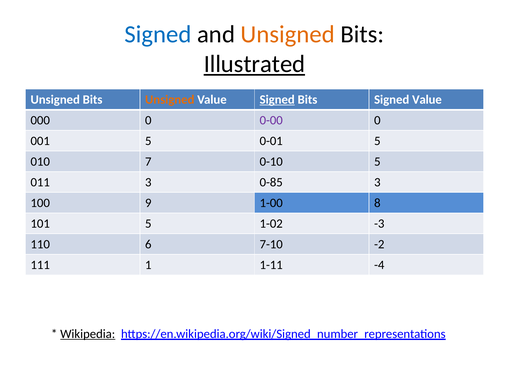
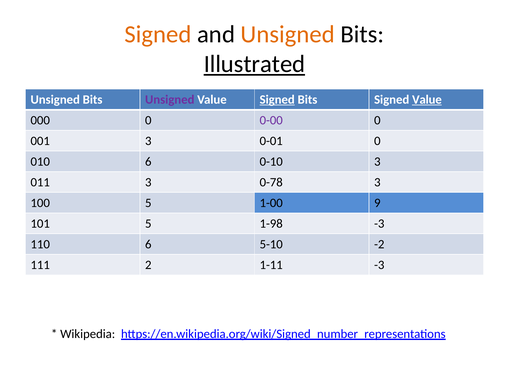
Signed at (158, 34) colour: blue -> orange
Unsigned at (170, 100) colour: orange -> purple
Value at (427, 100) underline: none -> present
001 5: 5 -> 3
0-01 5: 5 -> 0
010 7: 7 -> 6
0-10 5: 5 -> 3
0-85: 0-85 -> 0-78
100 9: 9 -> 5
8: 8 -> 9
1-02: 1-02 -> 1-98
7-10: 7-10 -> 5-10
1: 1 -> 2
1-11 -4: -4 -> -3
Wikipedia underline: present -> none
